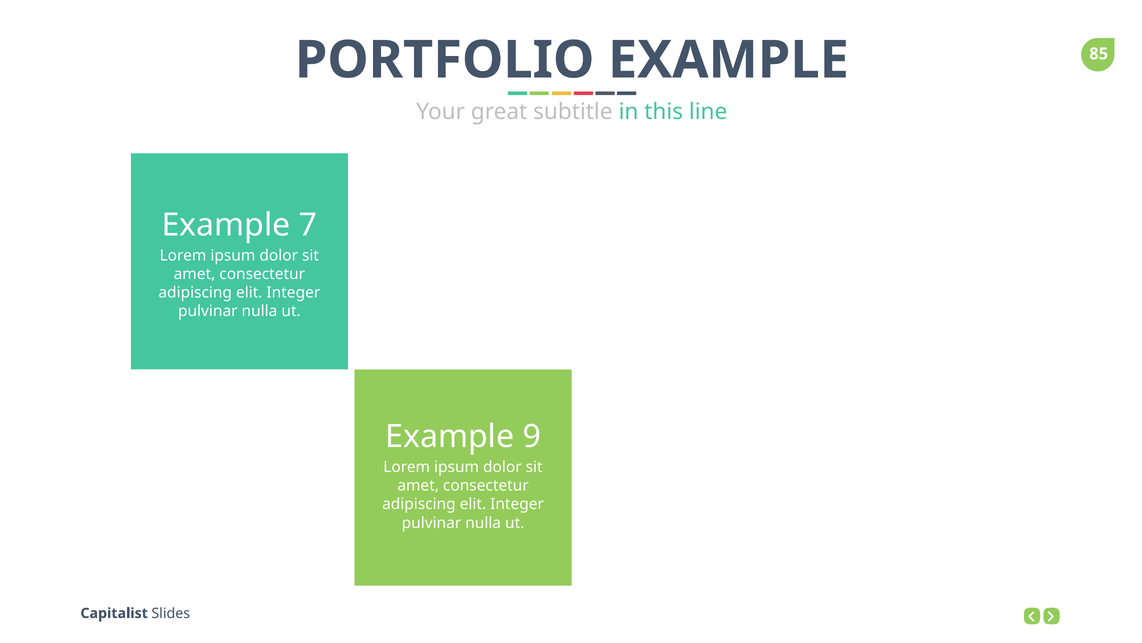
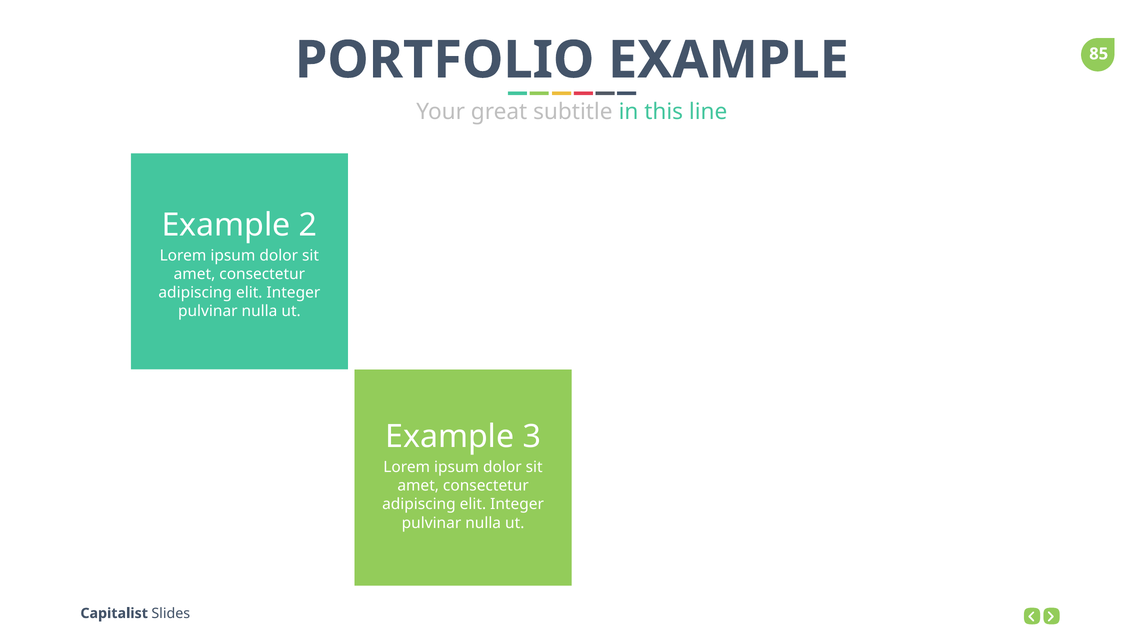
7: 7 -> 2
9: 9 -> 3
